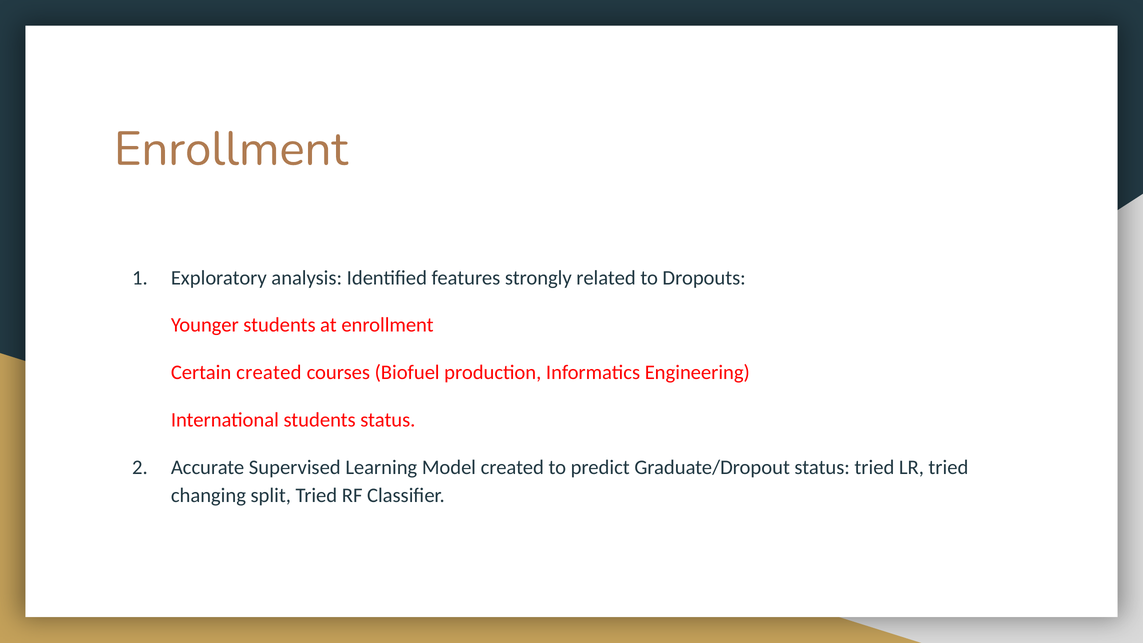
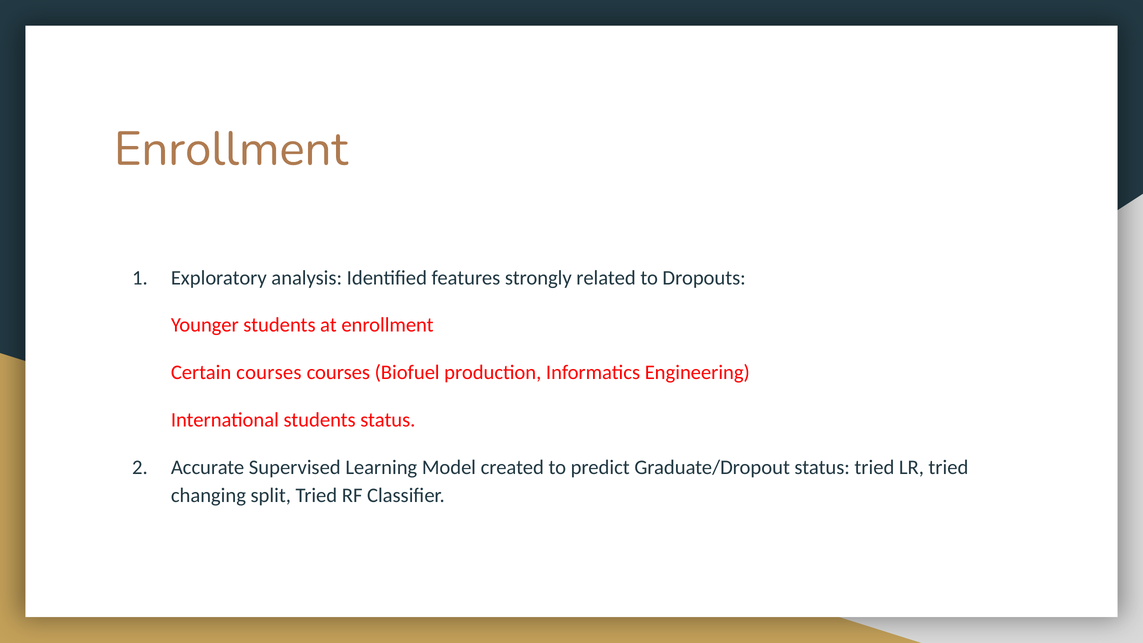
Certain created: created -> courses
